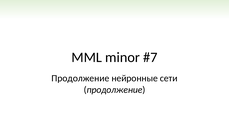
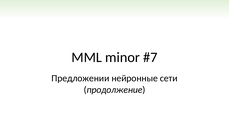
Продолжение at (80, 78): Продолжение -> Предложении
